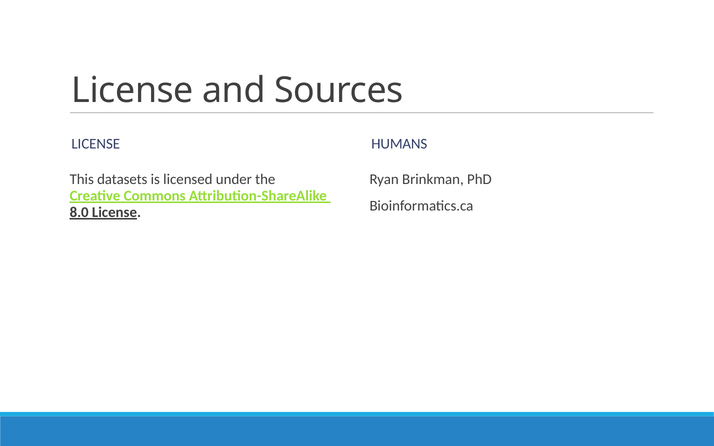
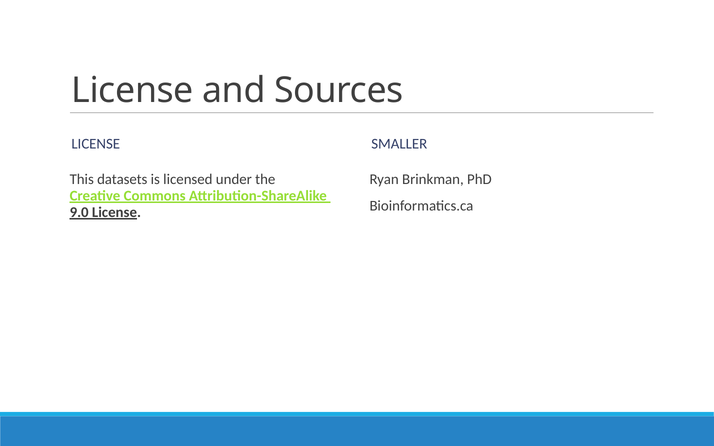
HUMANS: HUMANS -> SMALLER
8.0: 8.0 -> 9.0
